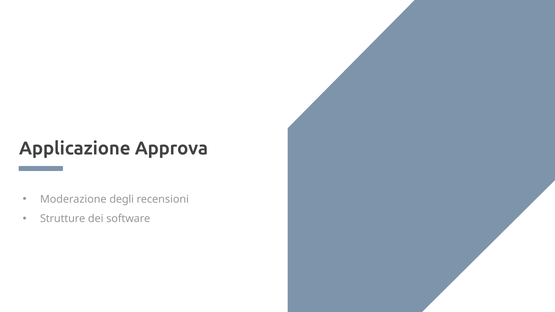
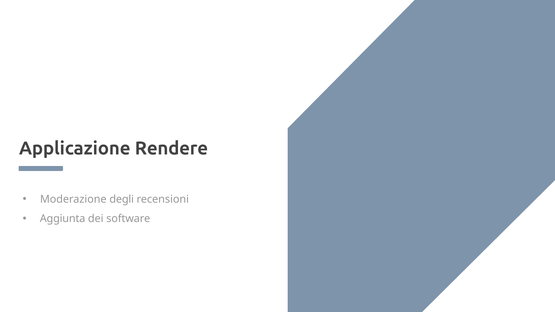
Approva: Approva -> Rendere
Strutture: Strutture -> Aggiunta
